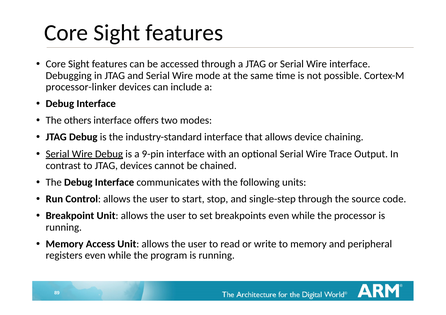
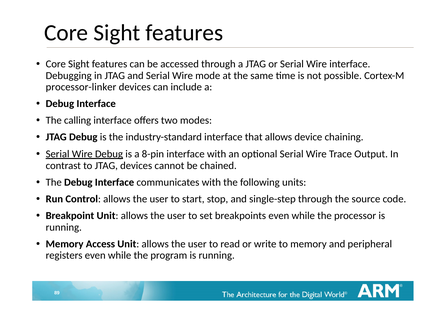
others: others -> calling
9-pin: 9-pin -> 8-pin
